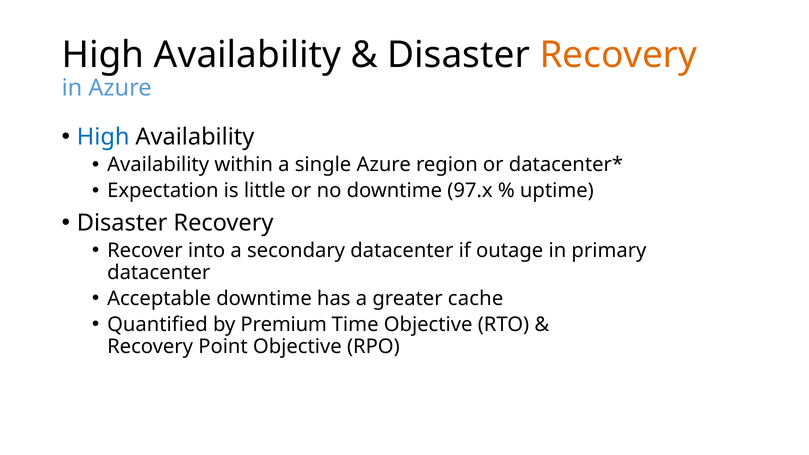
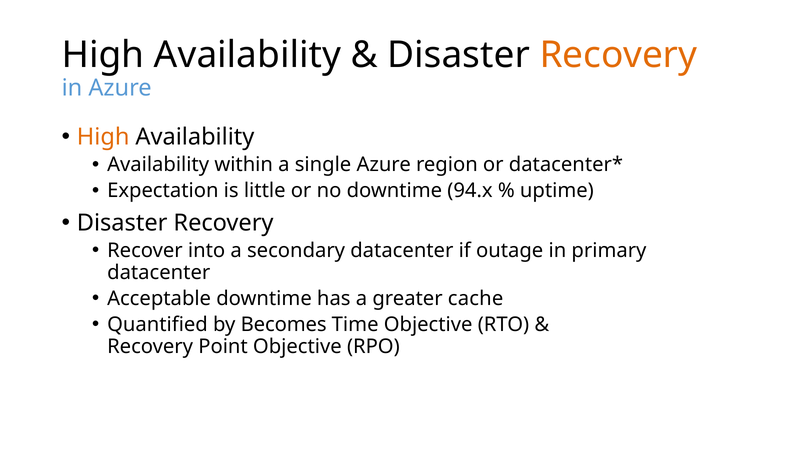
High at (103, 137) colour: blue -> orange
97.x: 97.x -> 94.x
Premium: Premium -> Becomes
